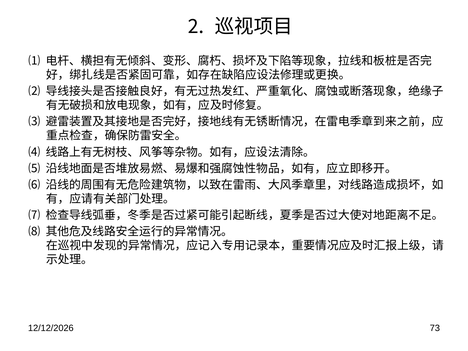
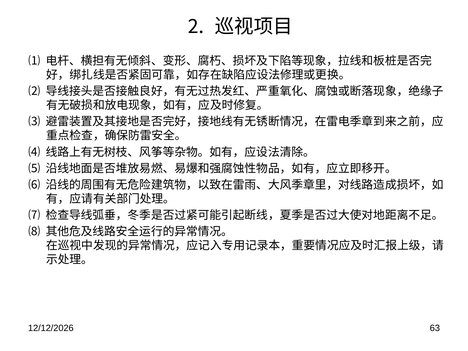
73: 73 -> 63
